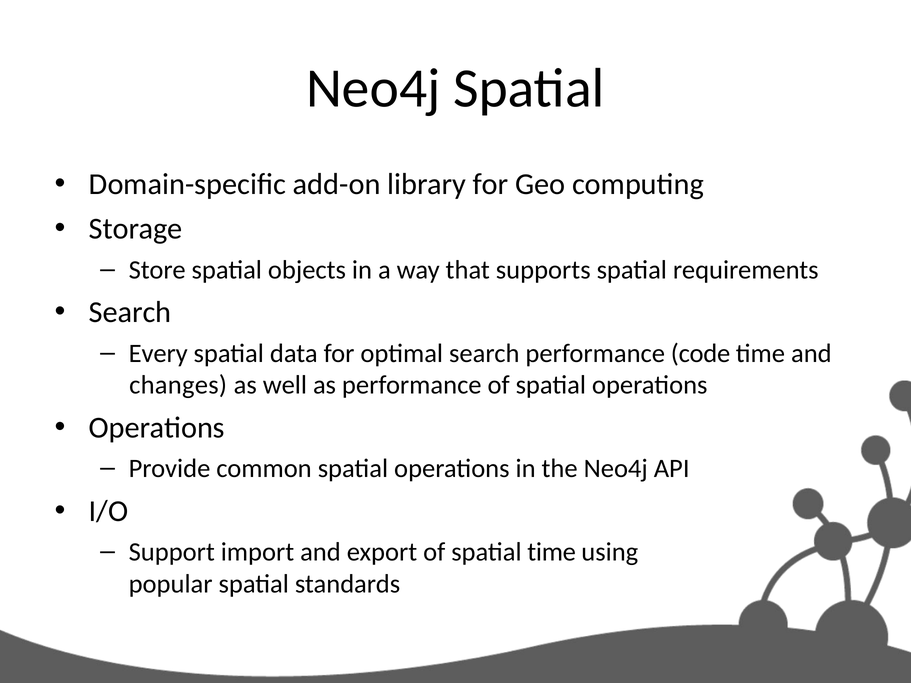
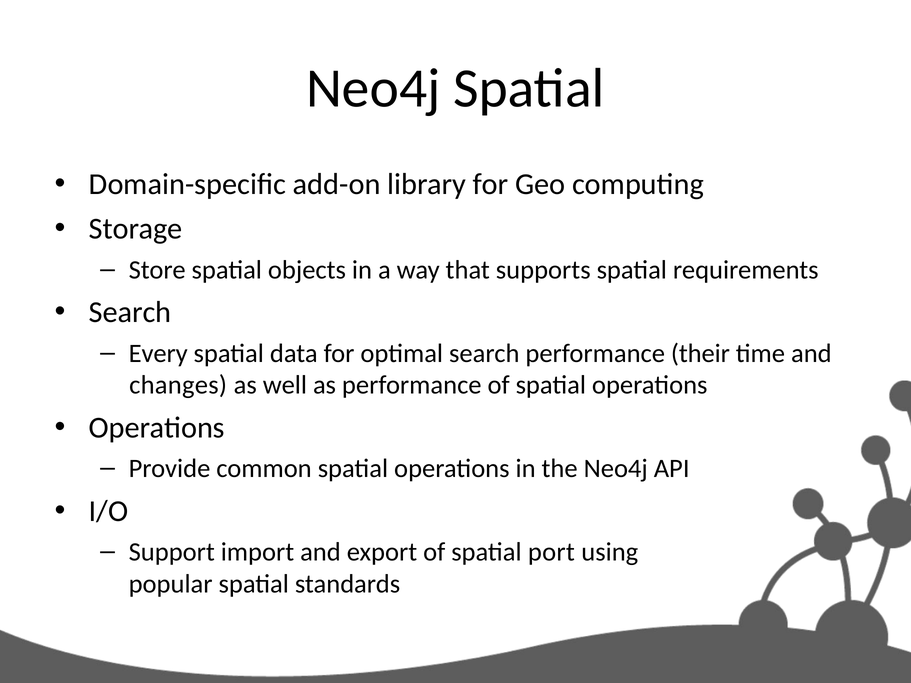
code: code -> their
spatial time: time -> port
